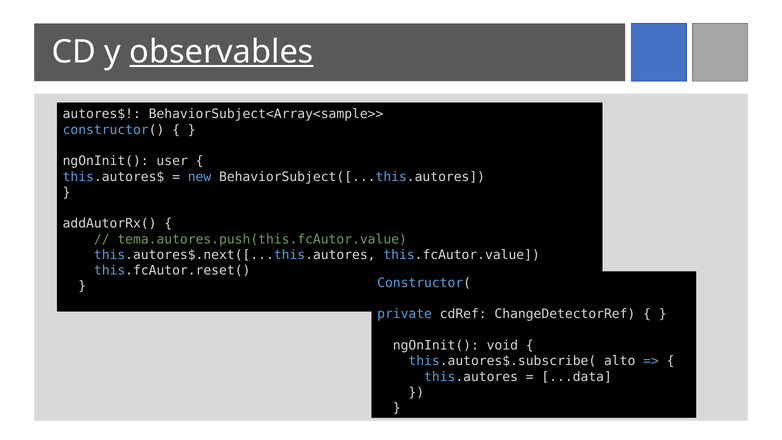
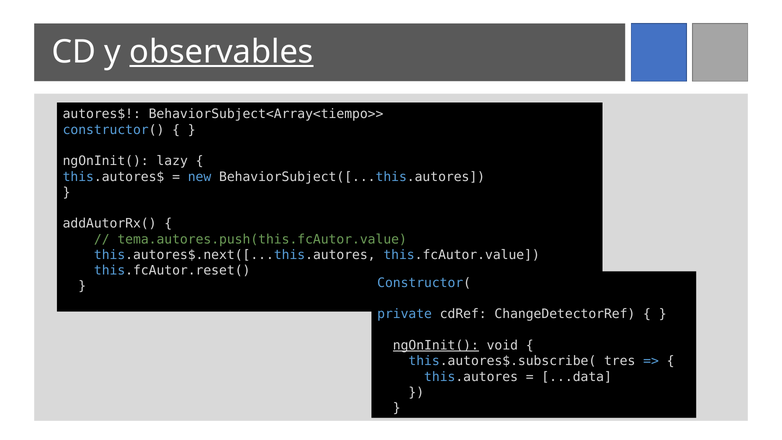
BehaviorSubject<Array<sample>>: BehaviorSubject<Array<sample>> -> BehaviorSubject<Array<tiempo>>
user: user -> lazy
ngOnInit( at (436, 345) underline: none -> present
alto: alto -> tres
